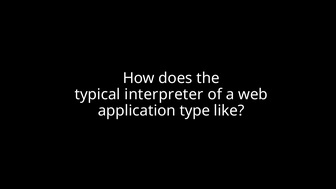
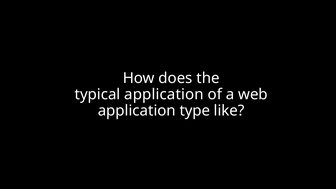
typical interpreter: interpreter -> application
